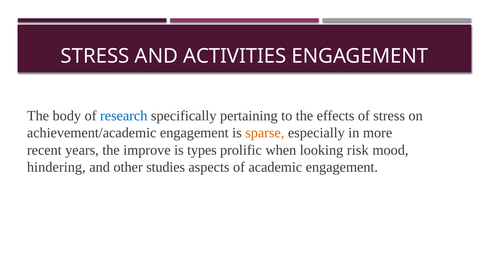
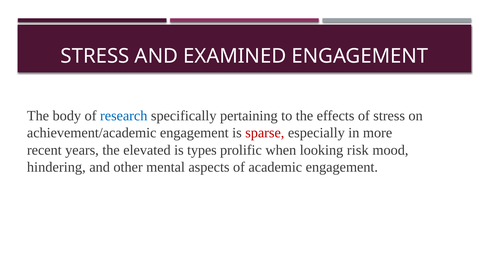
ACTIVITIES: ACTIVITIES -> EXAMINED
sparse colour: orange -> red
improve: improve -> elevated
studies: studies -> mental
